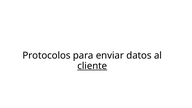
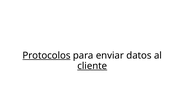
Protocolos underline: none -> present
